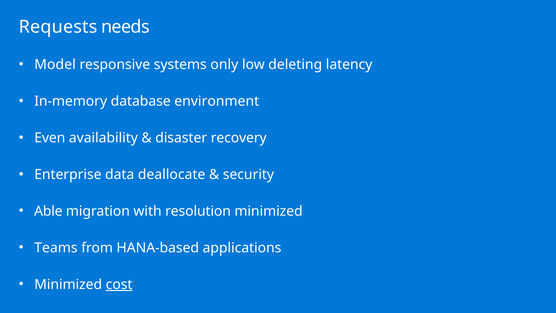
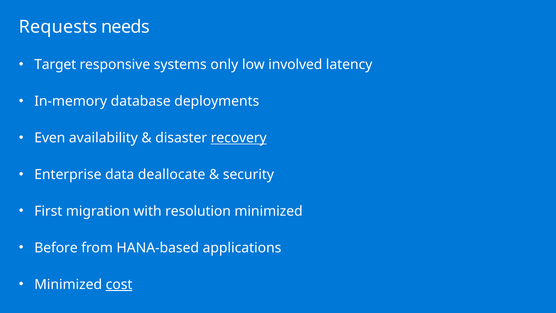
Model: Model -> Target
deleting: deleting -> involved
environment: environment -> deployments
recovery underline: none -> present
Able: Able -> First
Teams: Teams -> Before
